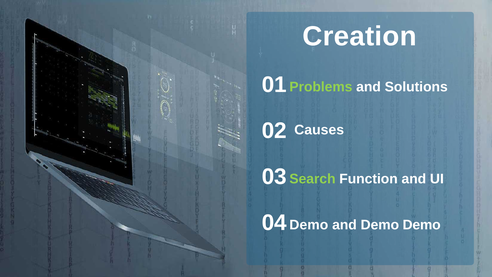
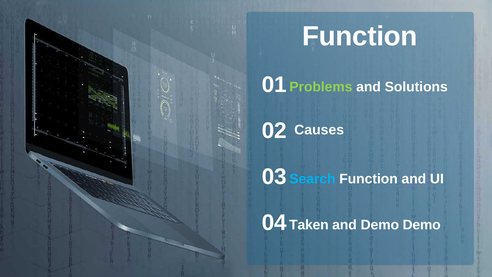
Creation at (360, 36): Creation -> Function
Search colour: light green -> light blue
Demo at (309, 225): Demo -> Taken
